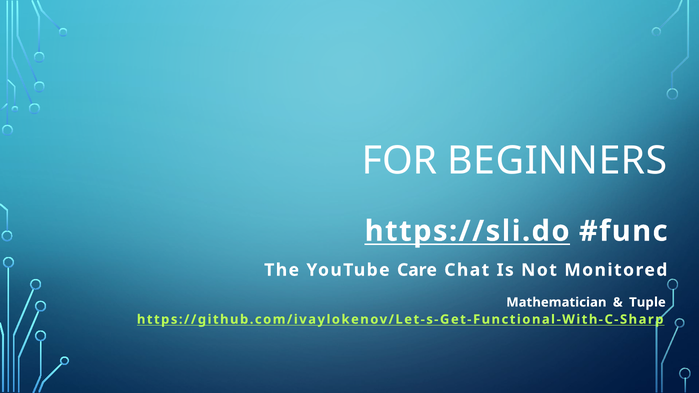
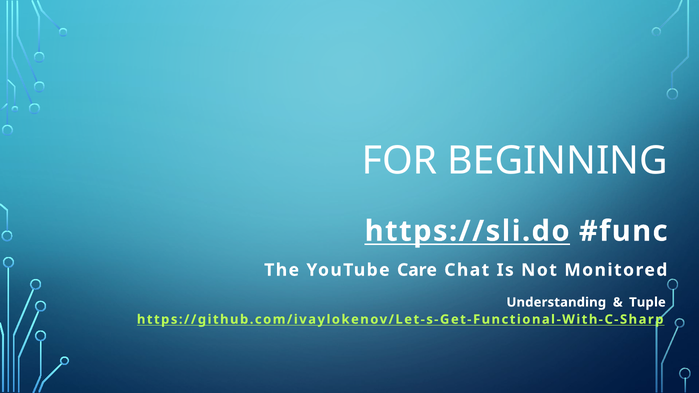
BEGINNERS: BEGINNERS -> BEGINNING
Mathematician: Mathematician -> Understanding
